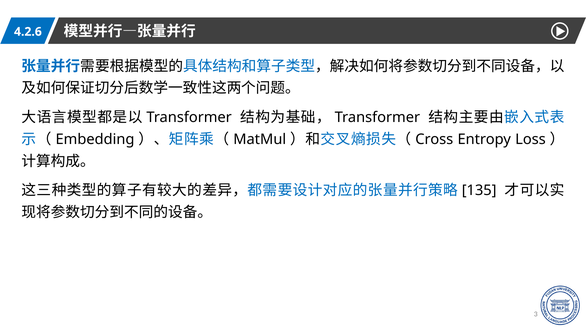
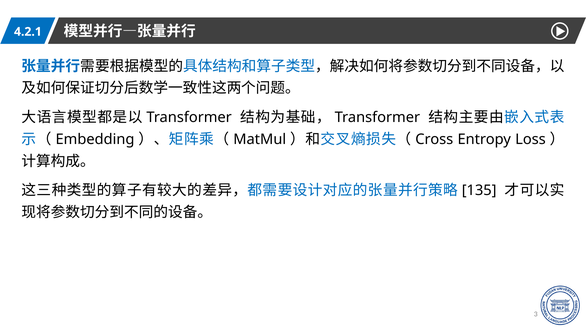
4.2.6: 4.2.6 -> 4.2.1
